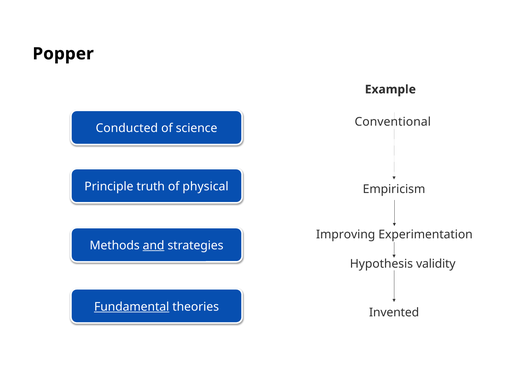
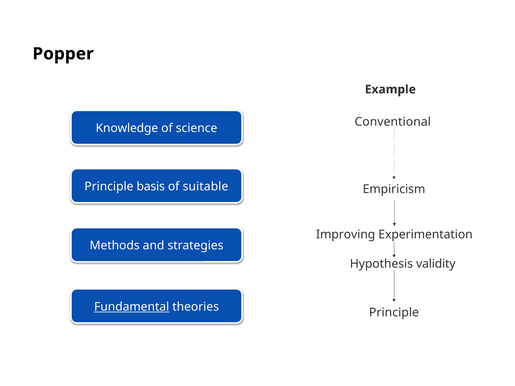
Conducted: Conducted -> Knowledge
truth: truth -> basis
physical: physical -> suitable
and underline: present -> none
Invented at (394, 313): Invented -> Principle
